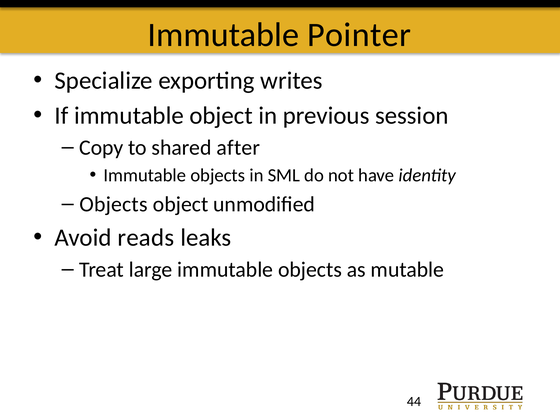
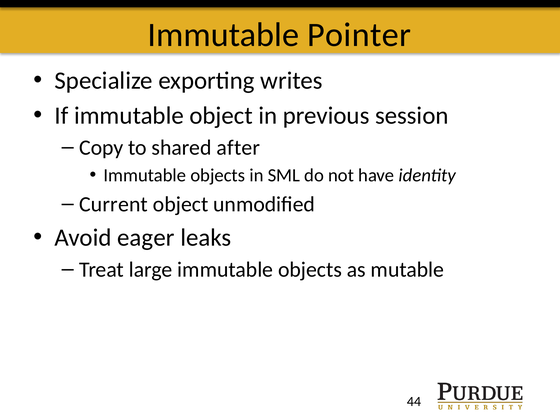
Objects at (113, 204): Objects -> Current
reads: reads -> eager
